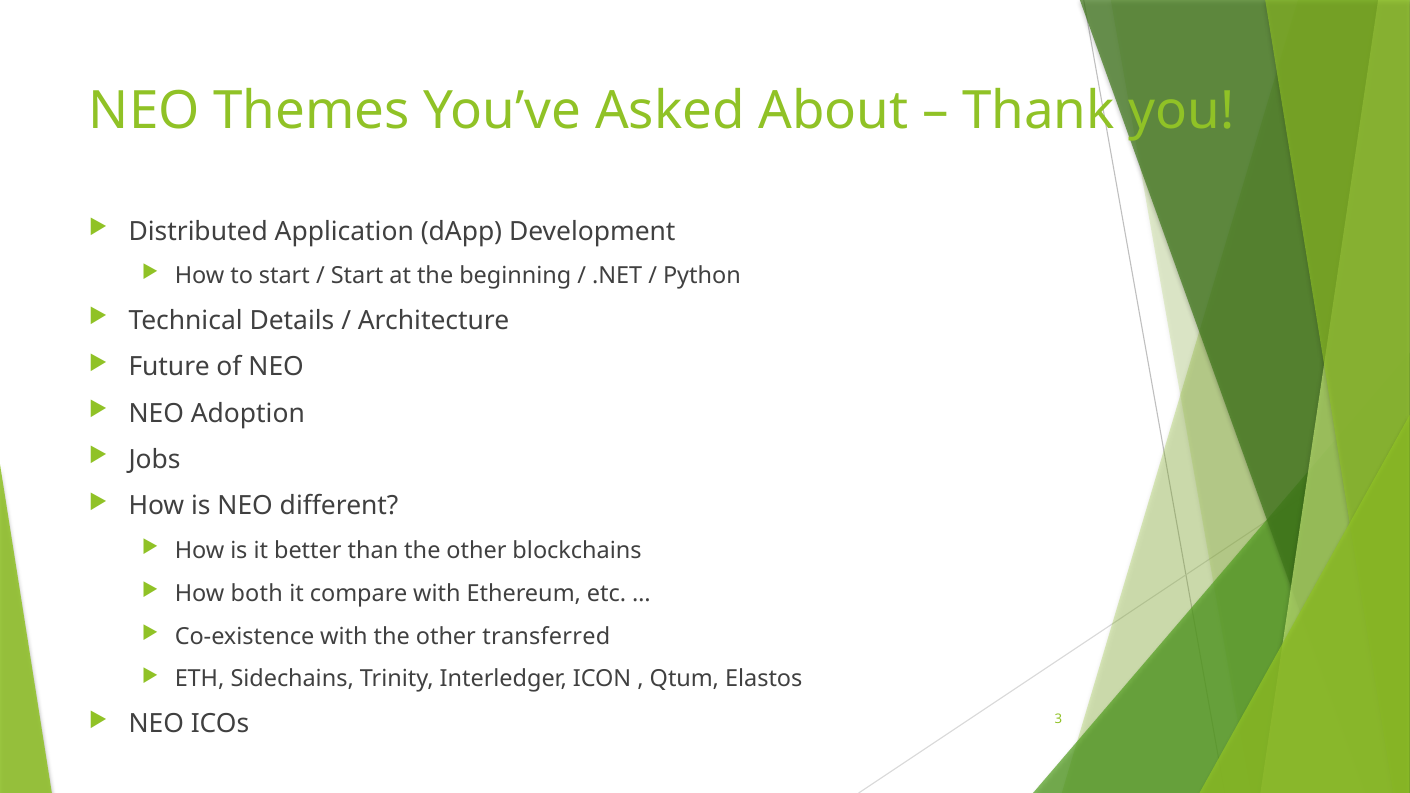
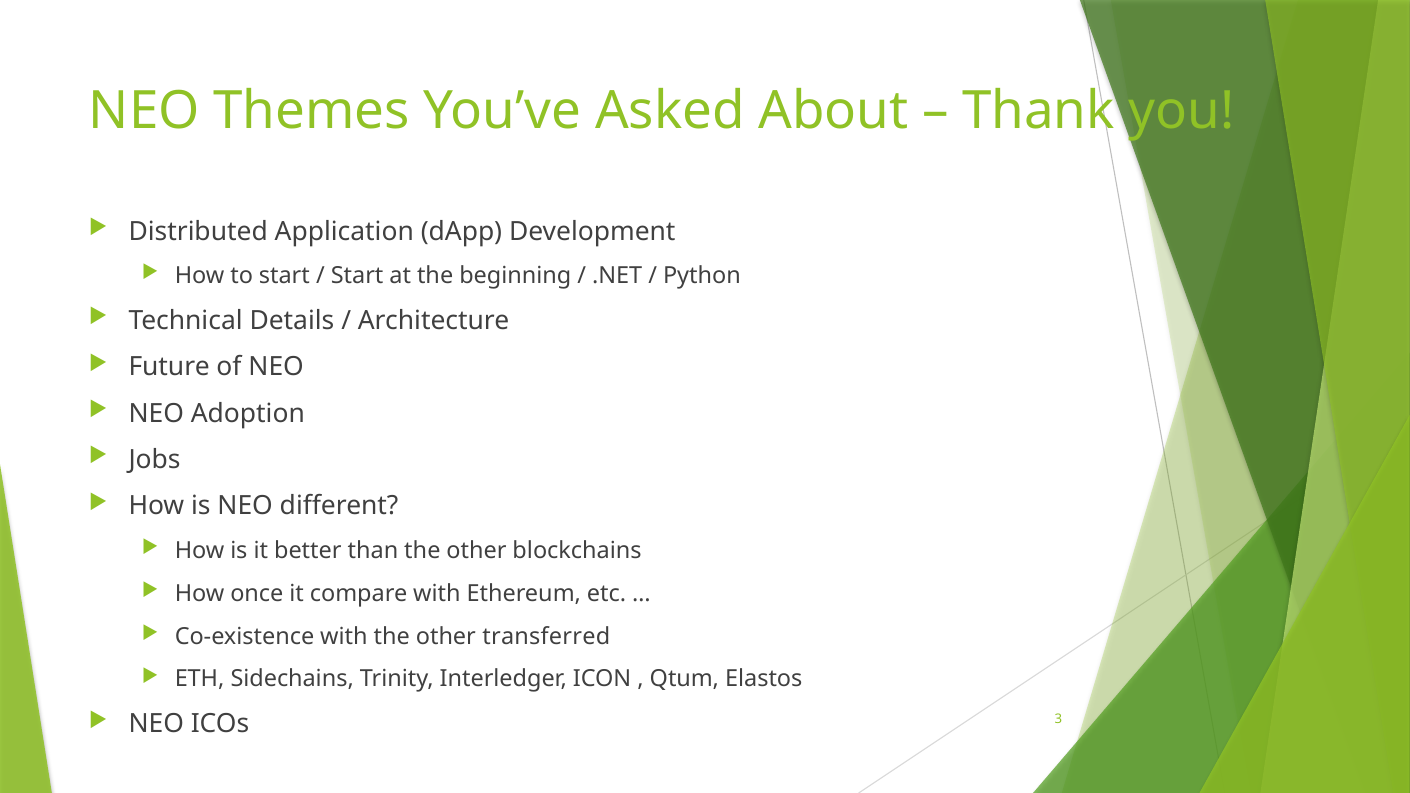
both: both -> once
